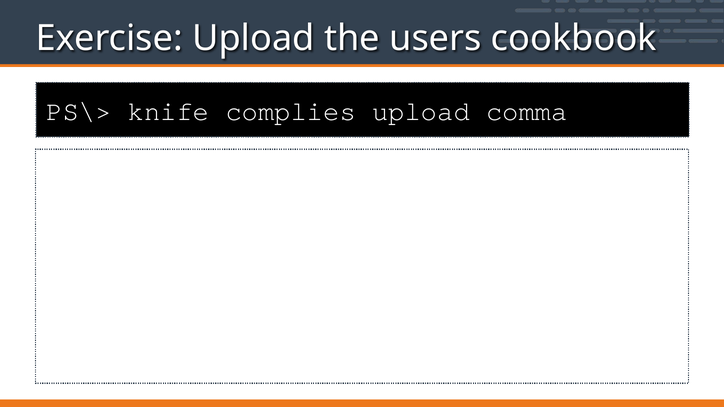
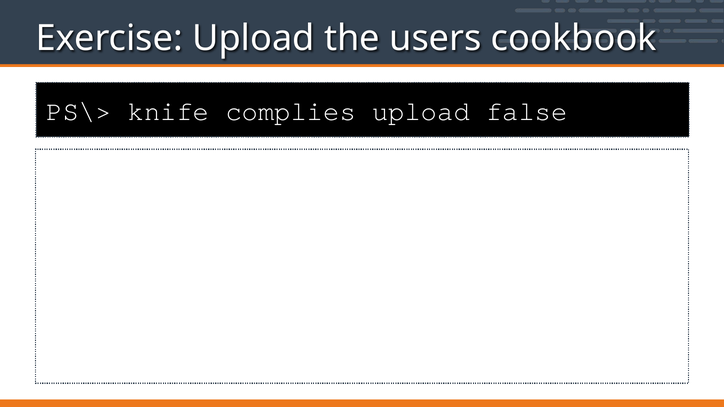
comma: comma -> false
